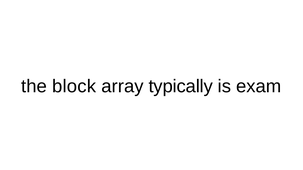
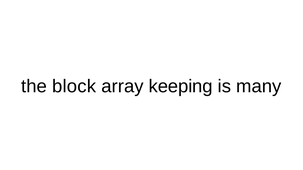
typically: typically -> keeping
exam: exam -> many
